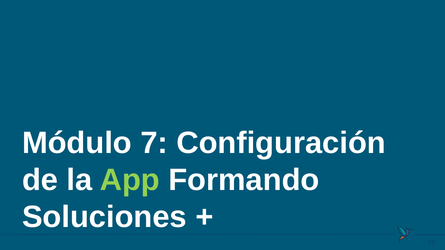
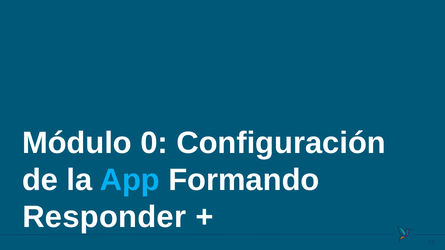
7: 7 -> 0
App colour: light green -> light blue
Soluciones: Soluciones -> Responder
